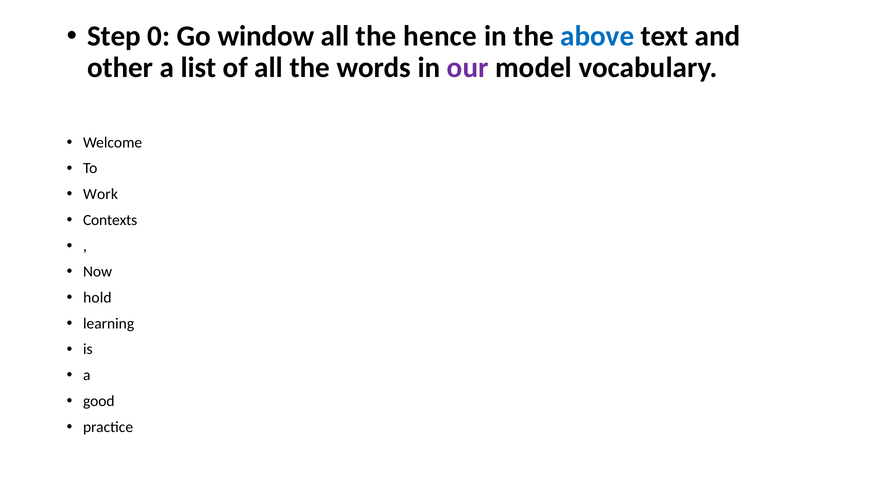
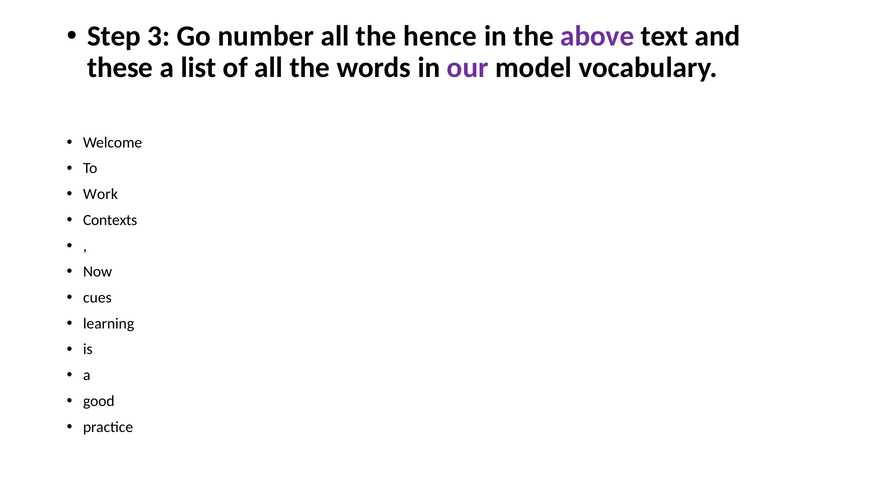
0: 0 -> 3
window: window -> number
above colour: blue -> purple
other: other -> these
hold: hold -> cues
